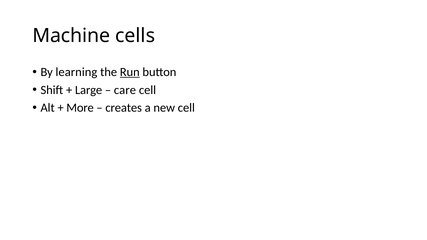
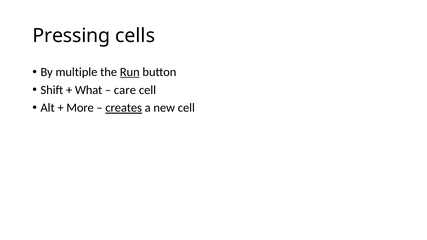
Machine: Machine -> Pressing
learning: learning -> multiple
Large: Large -> What
creates underline: none -> present
